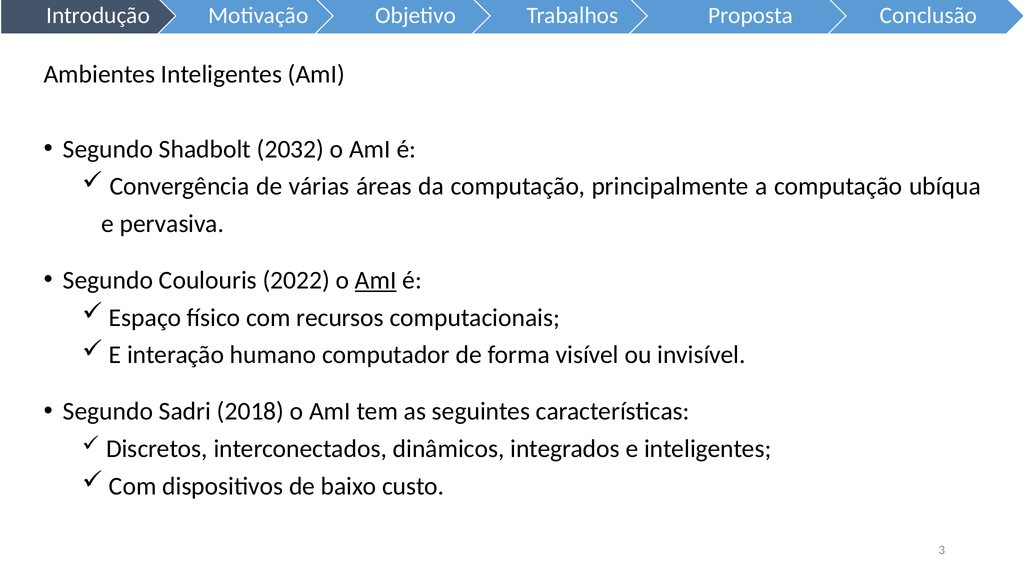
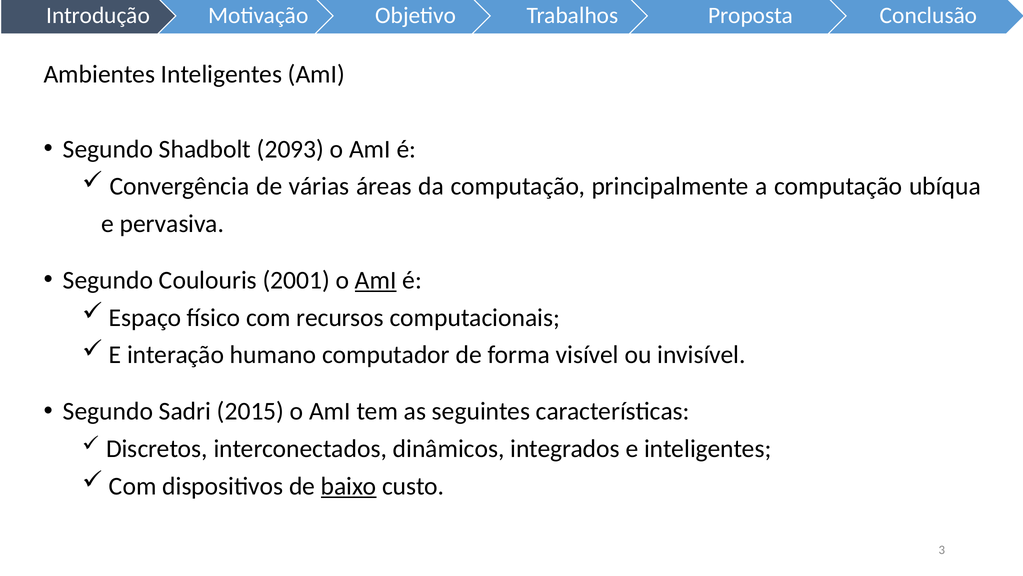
2032: 2032 -> 2093
2022: 2022 -> 2001
2018: 2018 -> 2015
baixo underline: none -> present
